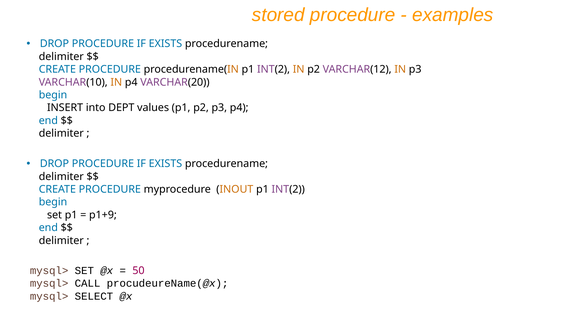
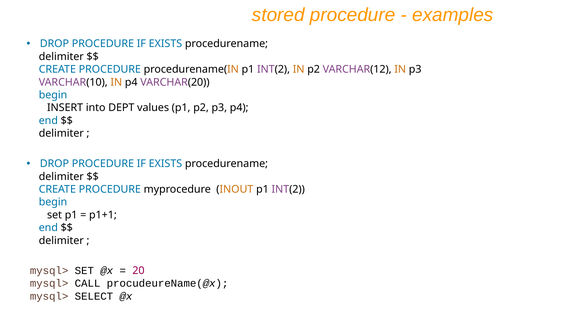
p1+9: p1+9 -> p1+1
50: 50 -> 20
